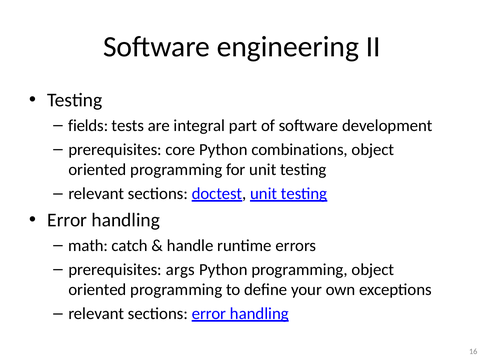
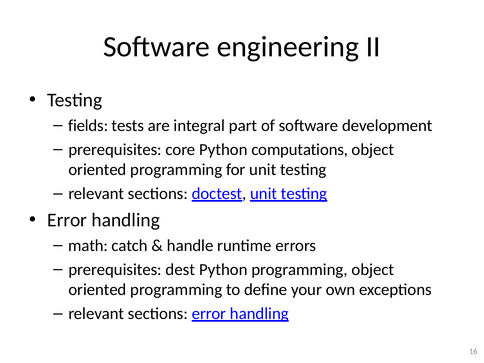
combinations: combinations -> computations
args: args -> dest
